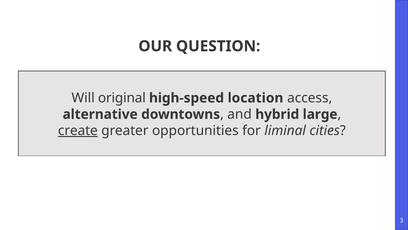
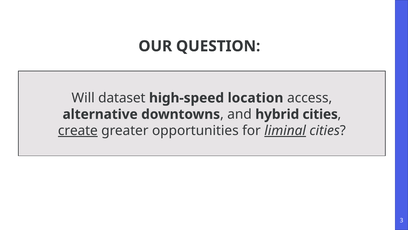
original: original -> dataset
hybrid large: large -> cities
liminal underline: none -> present
